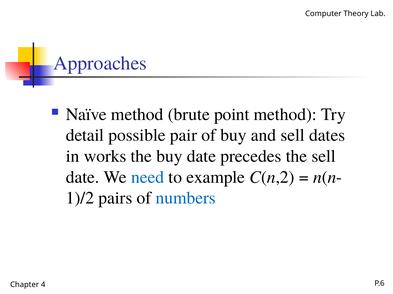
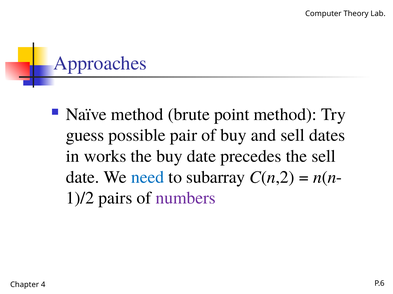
detail: detail -> guess
example: example -> subarray
numbers colour: blue -> purple
